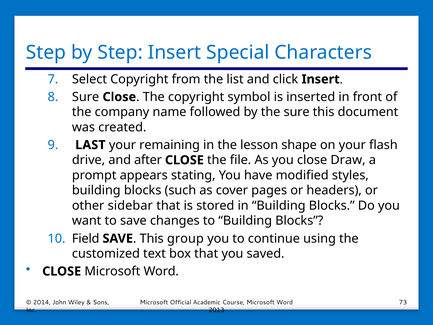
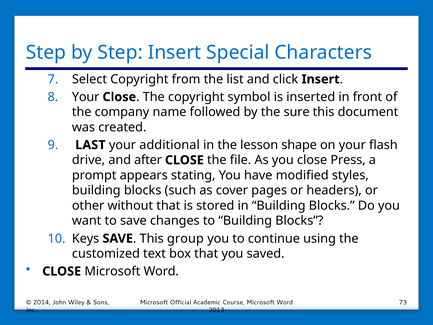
Sure at (86, 97): Sure -> Your
remaining: remaining -> additional
Draw: Draw -> Press
sidebar: sidebar -> without
Field: Field -> Keys
